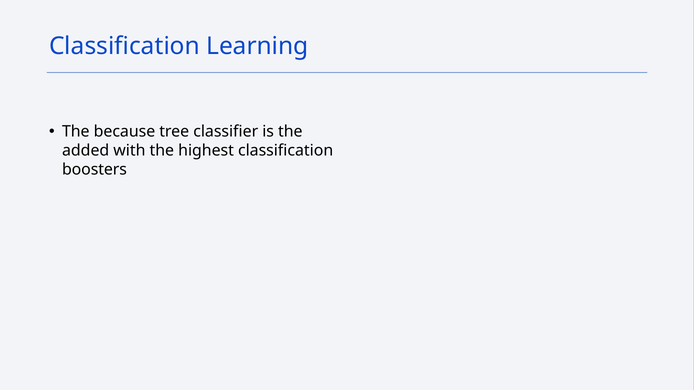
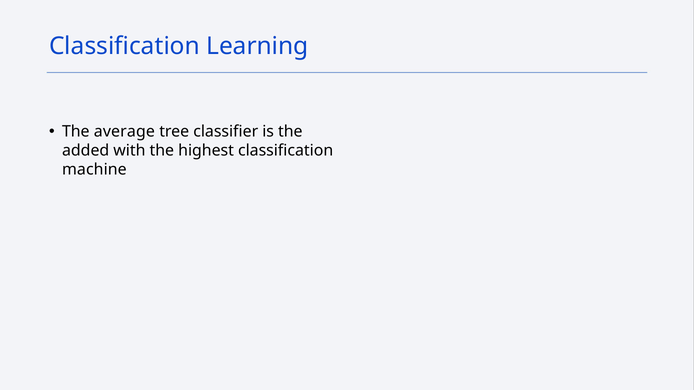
because: because -> average
boosters: boosters -> machine
